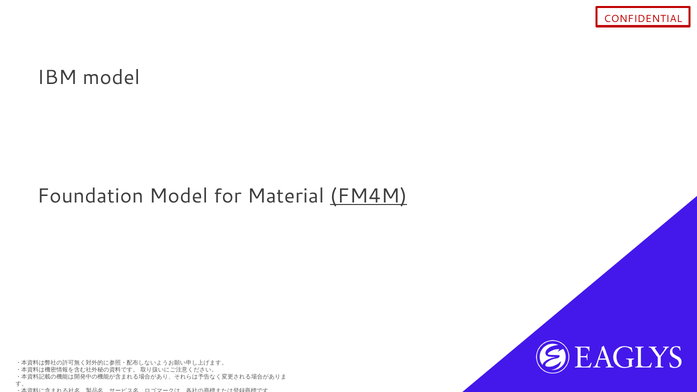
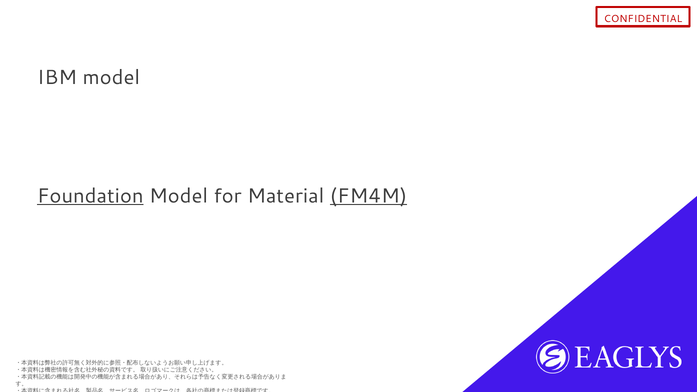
Foundation underline: none -> present
